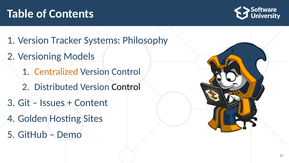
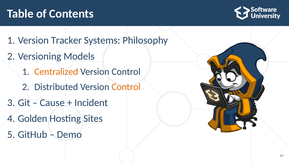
Control at (126, 87) colour: black -> orange
Issues: Issues -> Cause
Content: Content -> Incident
